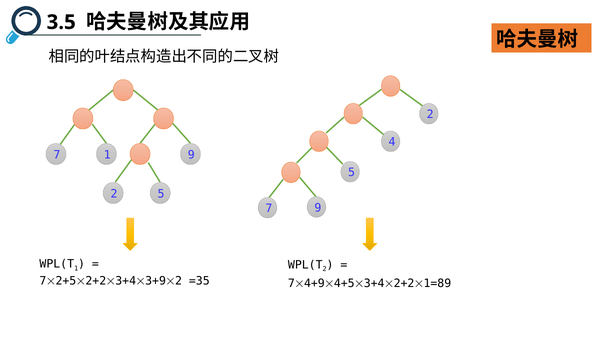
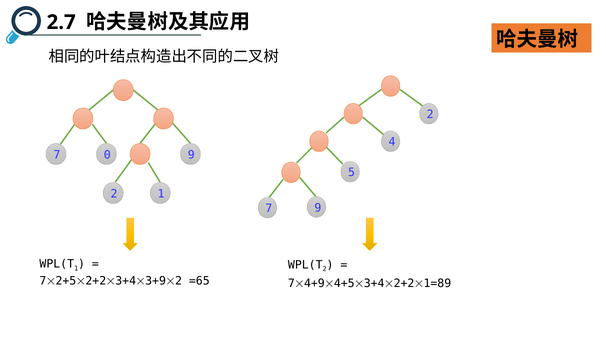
3.5: 3.5 -> 2.7
7 1: 1 -> 0
2 5: 5 -> 1
=35: =35 -> =65
